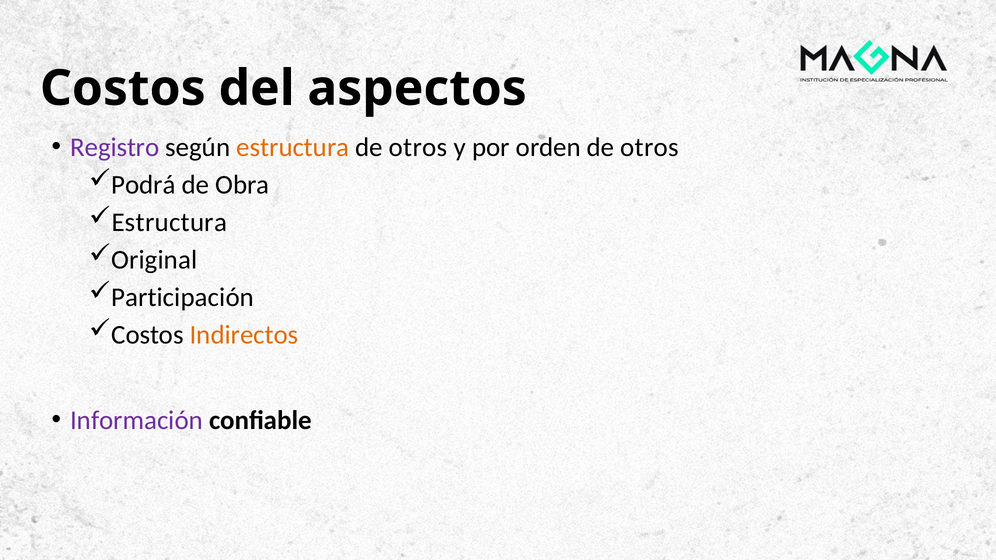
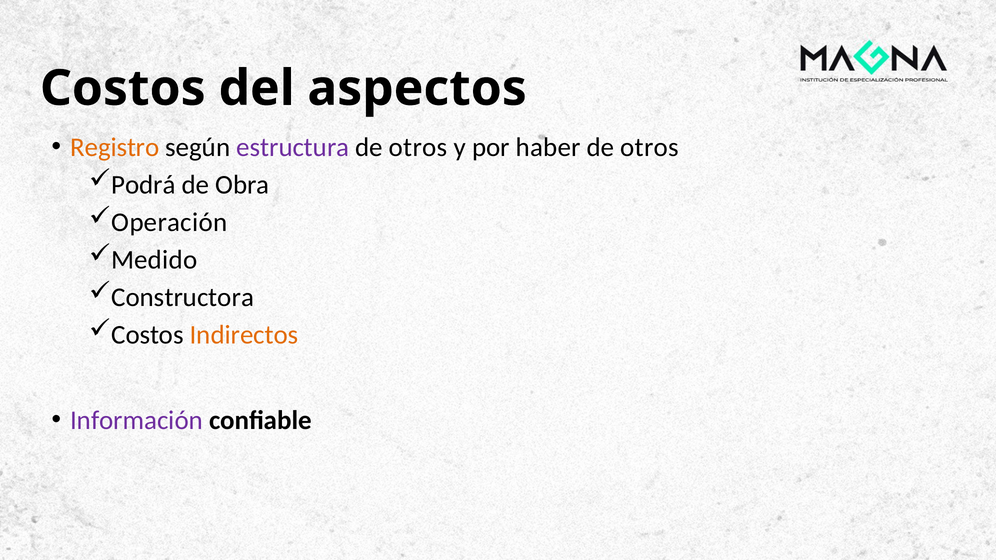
Registro colour: purple -> orange
estructura at (293, 147) colour: orange -> purple
orden: orden -> haber
Estructura at (169, 223): Estructura -> Operación
Original: Original -> Medido
Participación: Participación -> Constructora
